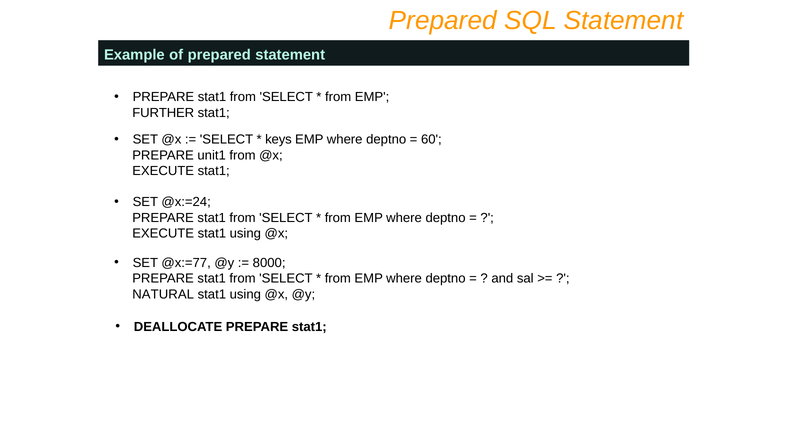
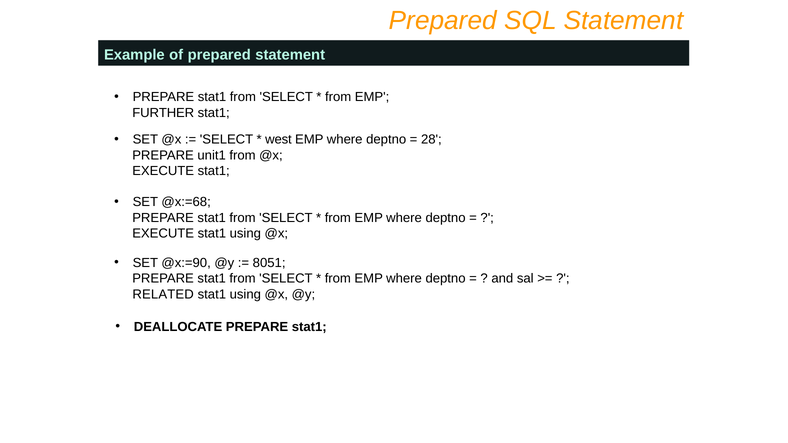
keys: keys -> west
60: 60 -> 28
@x:=24: @x:=24 -> @x:=68
@x:=77: @x:=77 -> @x:=90
8000: 8000 -> 8051
NATURAL: NATURAL -> RELATED
